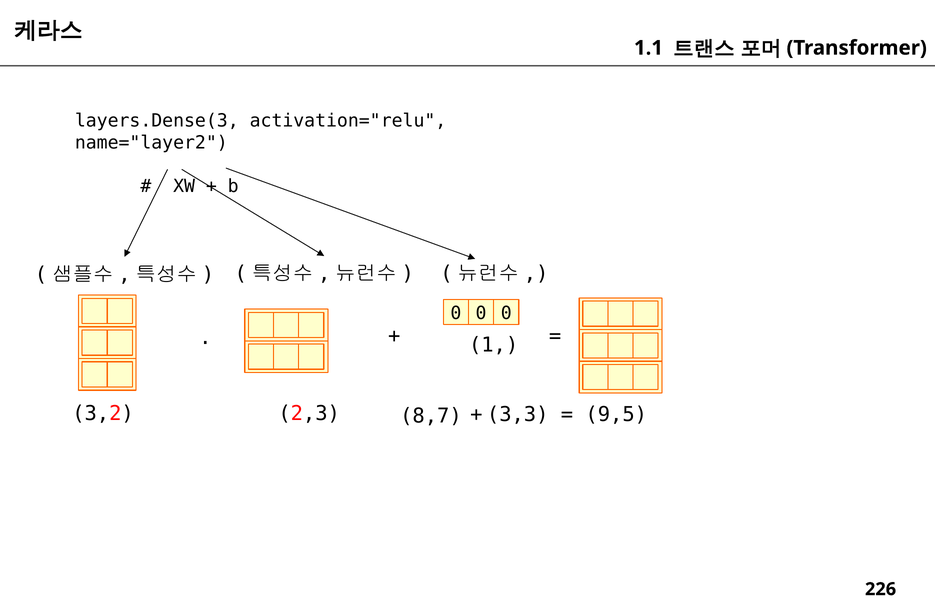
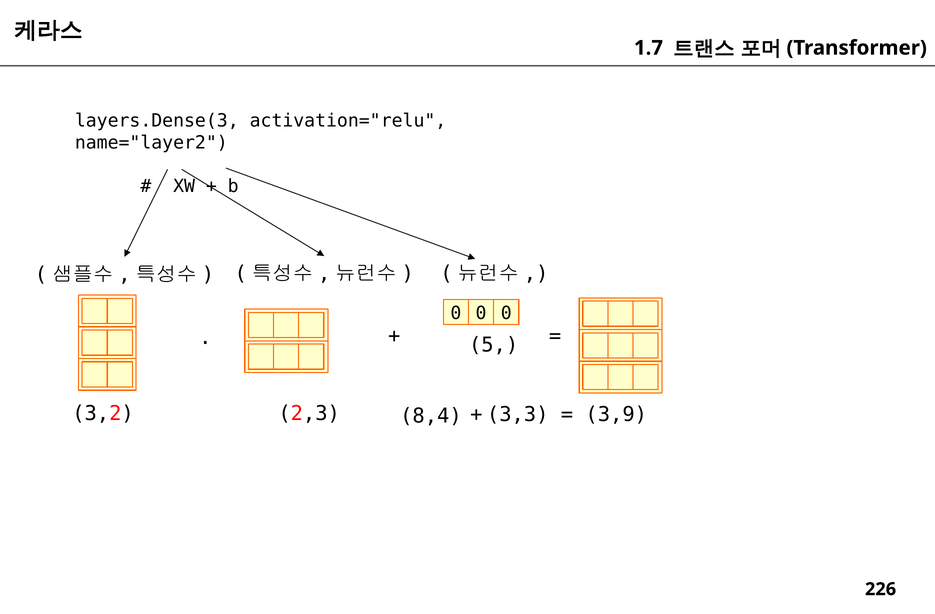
1.1: 1.1 -> 1.7
1: 1 -> 5
9,5: 9,5 -> 3,9
8,7: 8,7 -> 8,4
